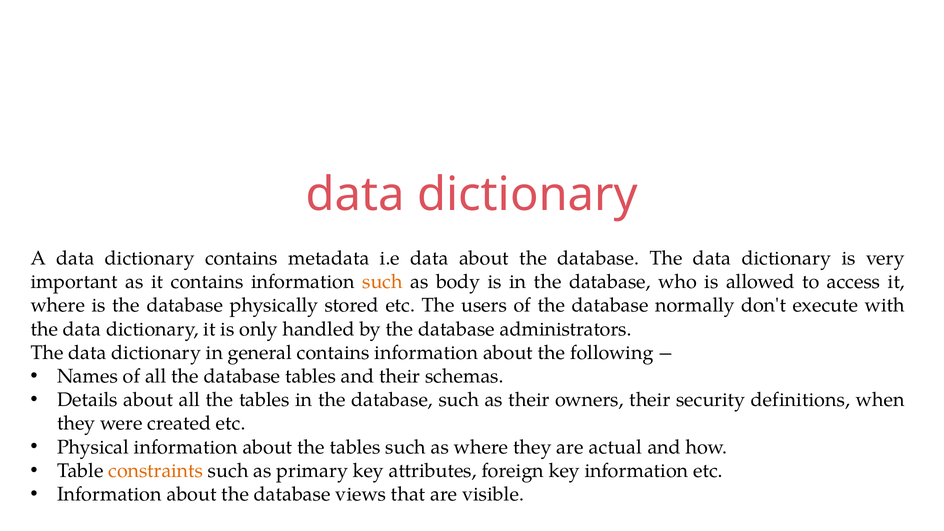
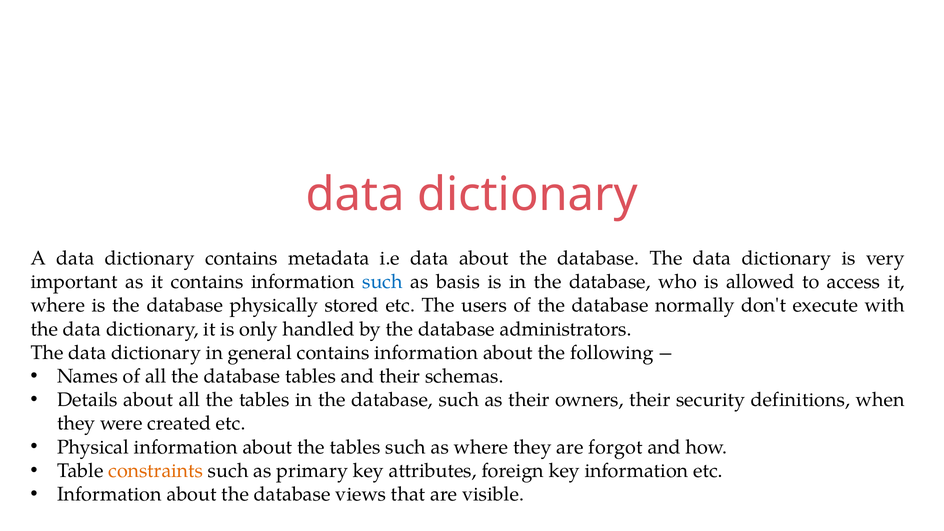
such at (382, 282) colour: orange -> blue
body: body -> basis
actual: actual -> forgot
